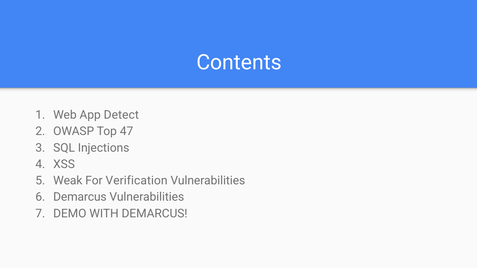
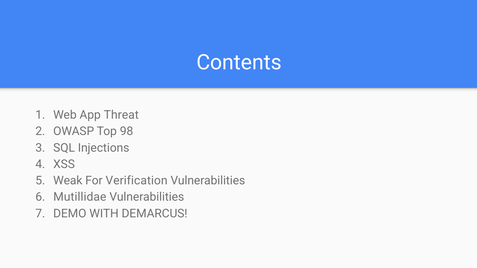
Detect: Detect -> Threat
47: 47 -> 98
Demarcus at (80, 197): Demarcus -> Mutillidae
